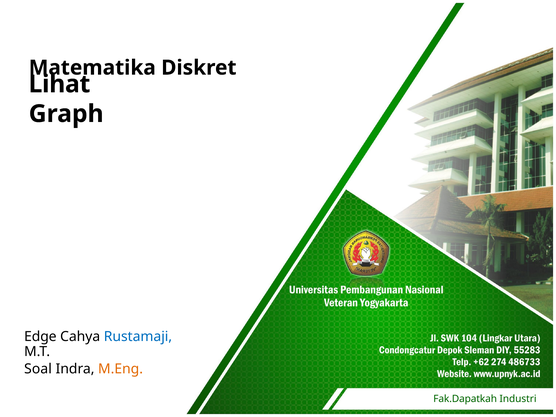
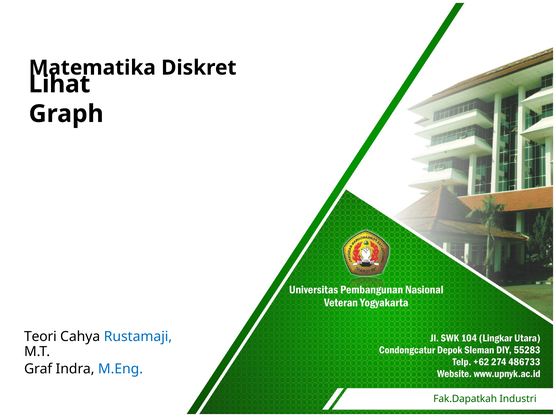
Edge: Edge -> Teori
Soal: Soal -> Graf
M.Eng colour: orange -> blue
